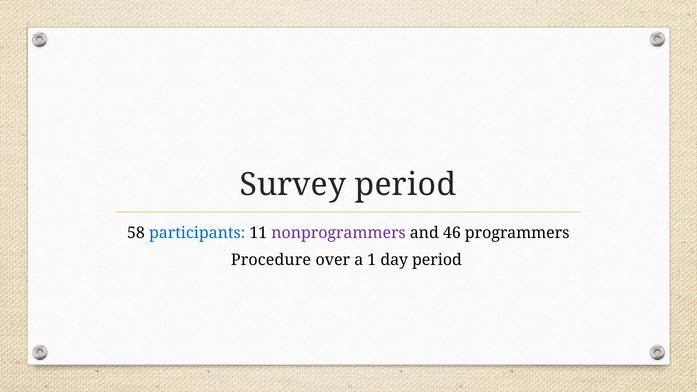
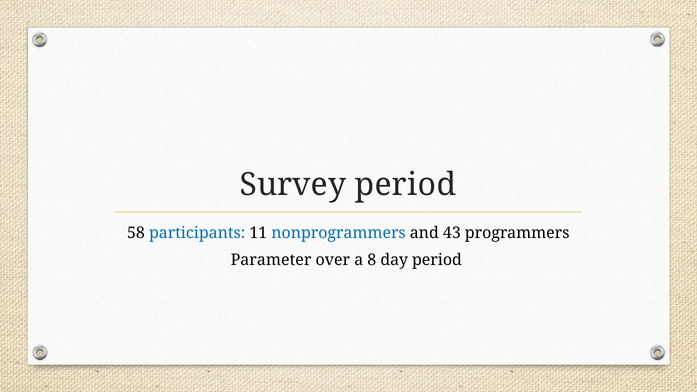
nonprogrammers colour: purple -> blue
46: 46 -> 43
Procedure: Procedure -> Parameter
1: 1 -> 8
